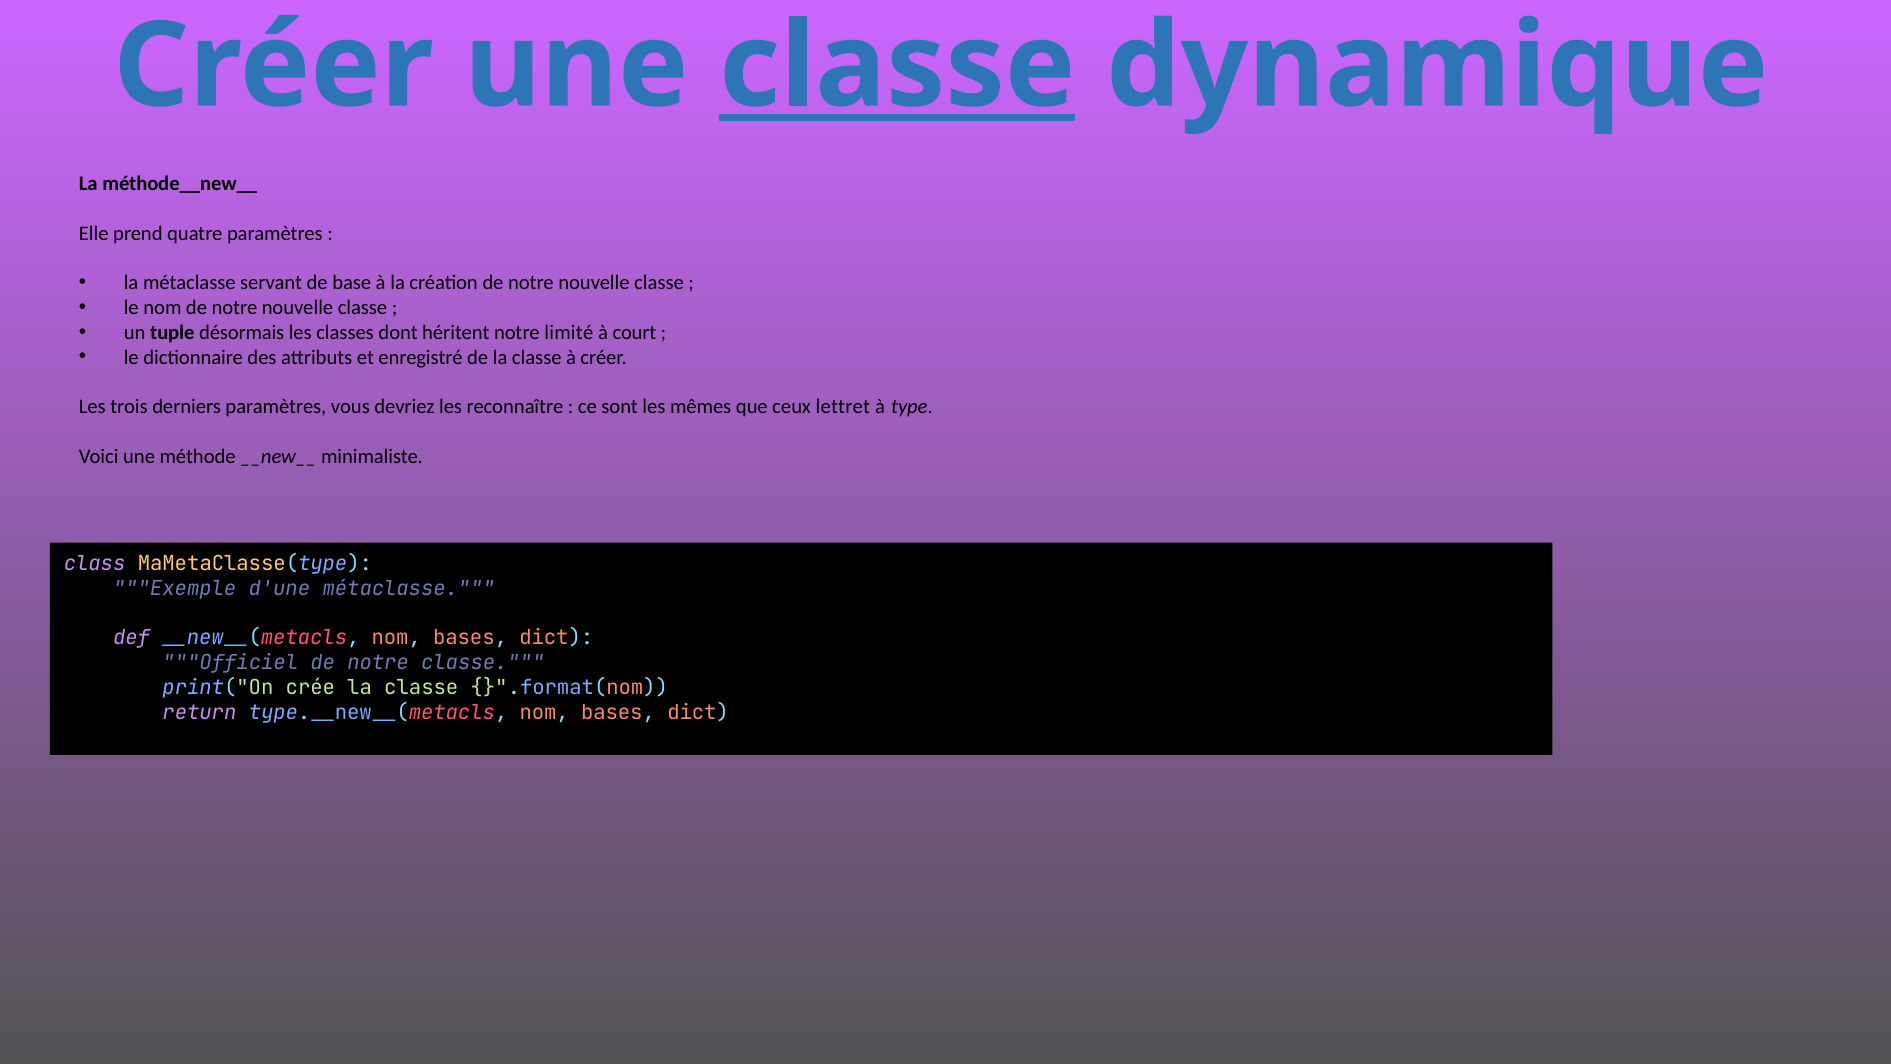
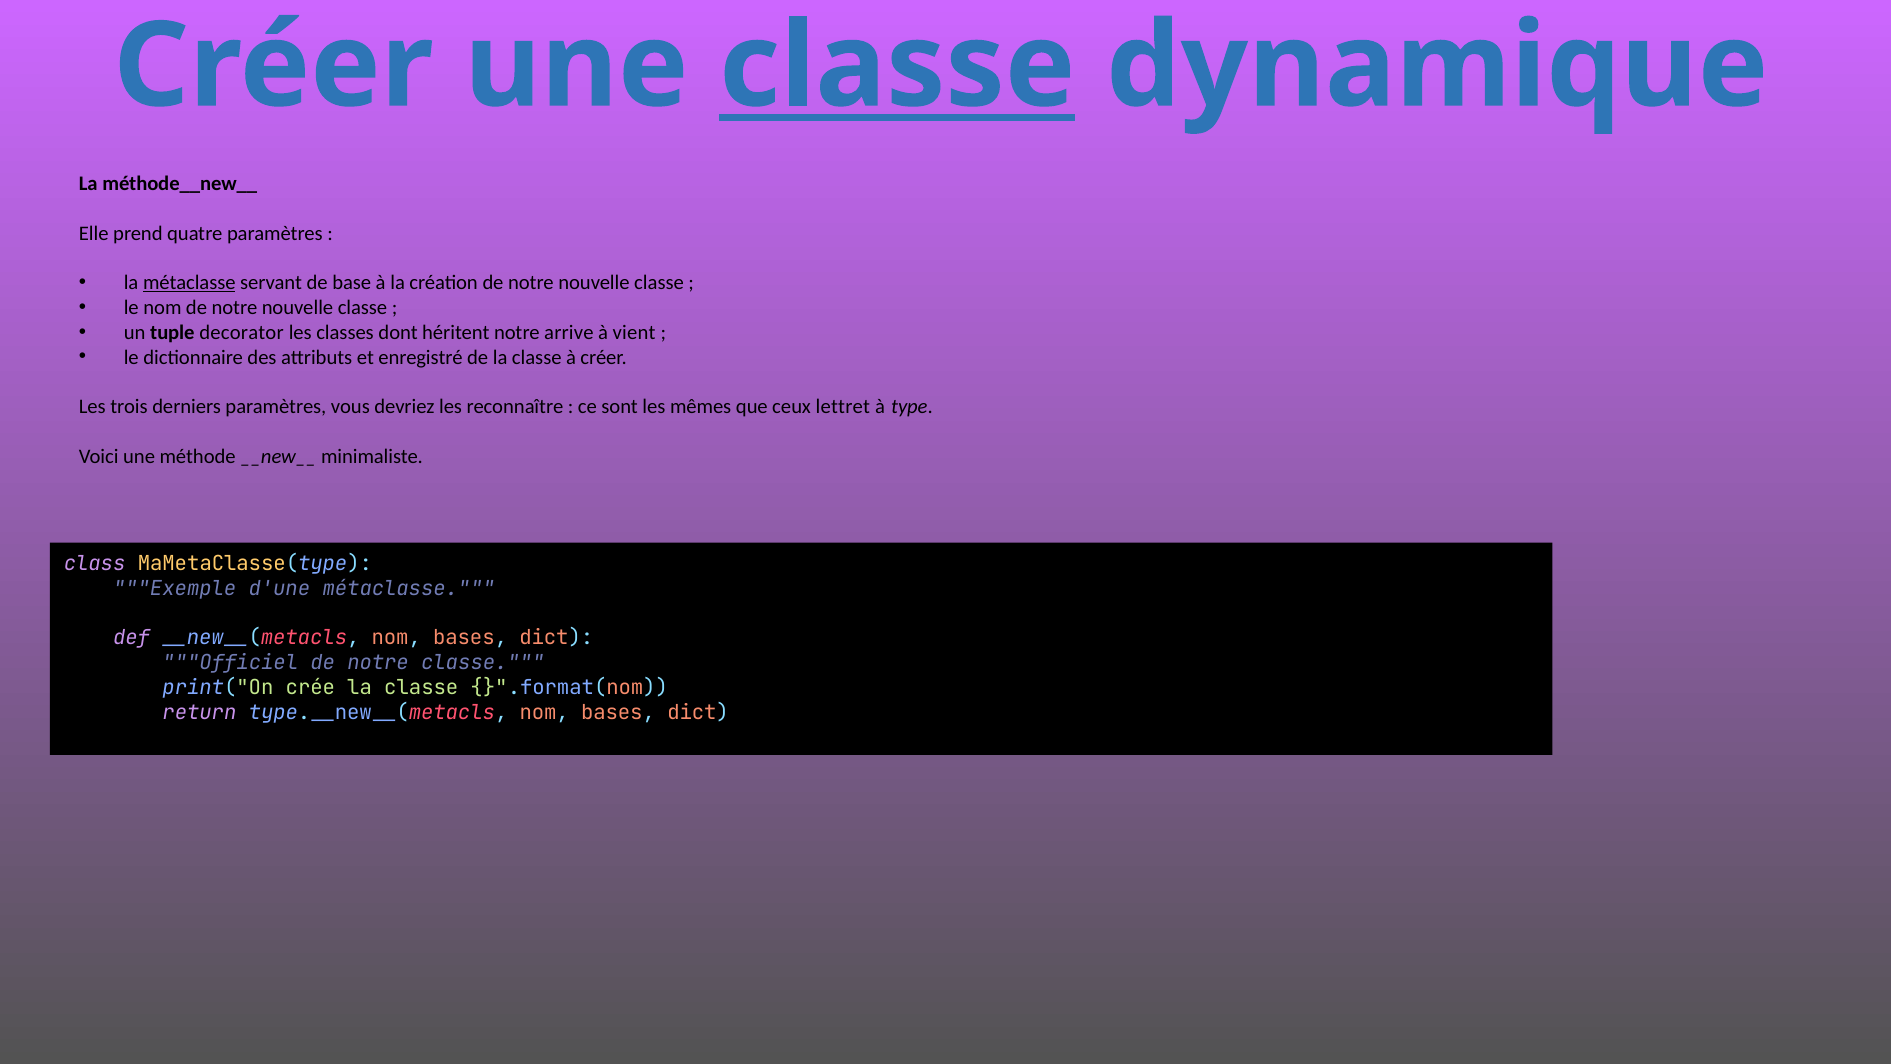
métaclasse at (189, 283) underline: none -> present
désormais: désormais -> decorator
limité: limité -> arrive
court: court -> vient
